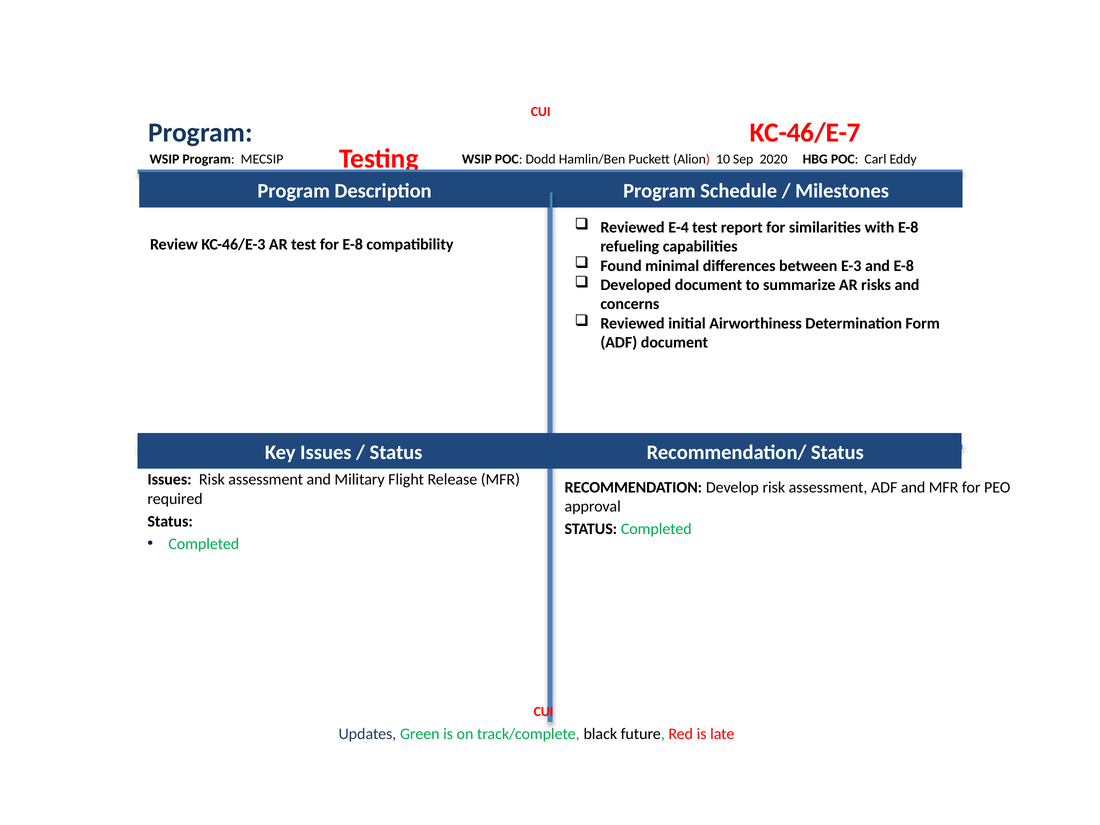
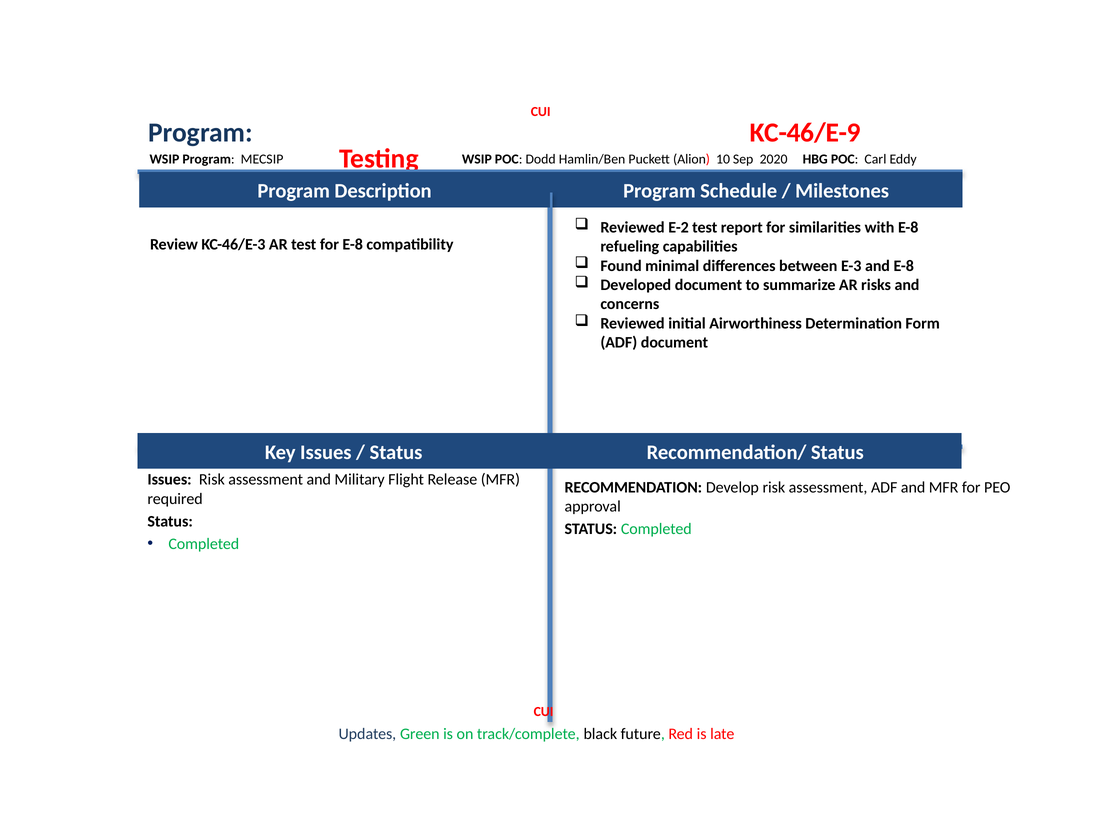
KC-46/E-7: KC-46/E-7 -> KC-46/E-9
E-4: E-4 -> E-2
